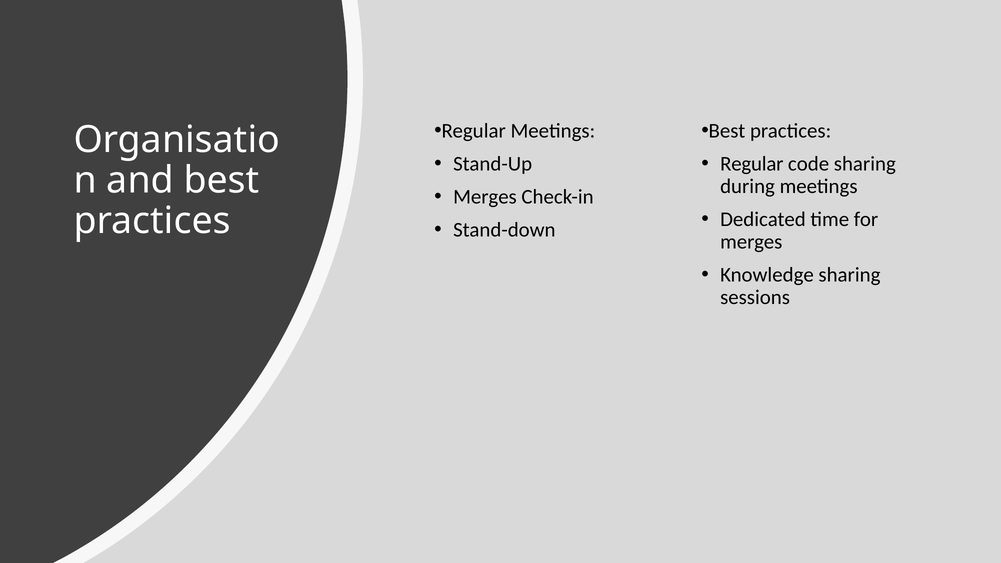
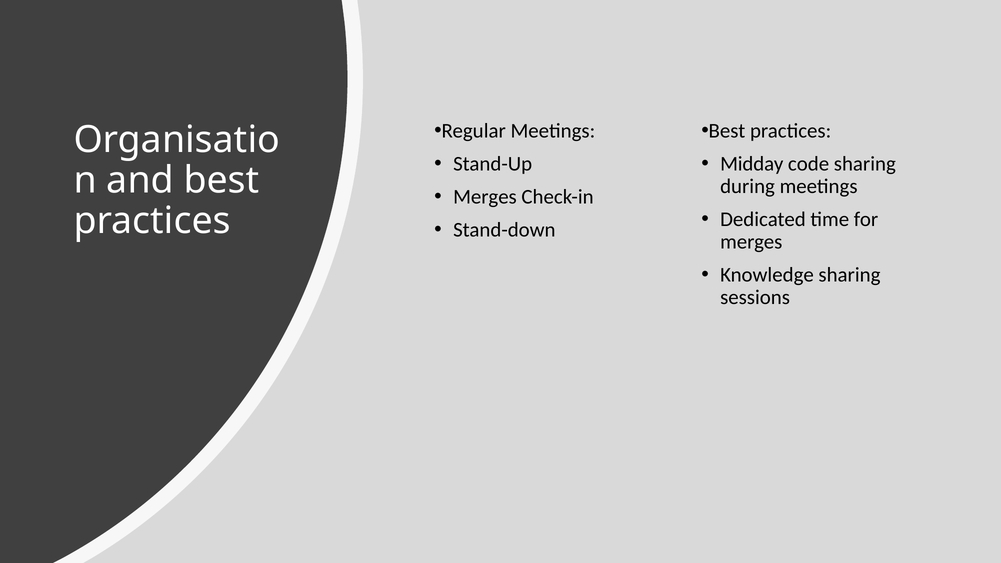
Regular at (752, 164): Regular -> Midday
